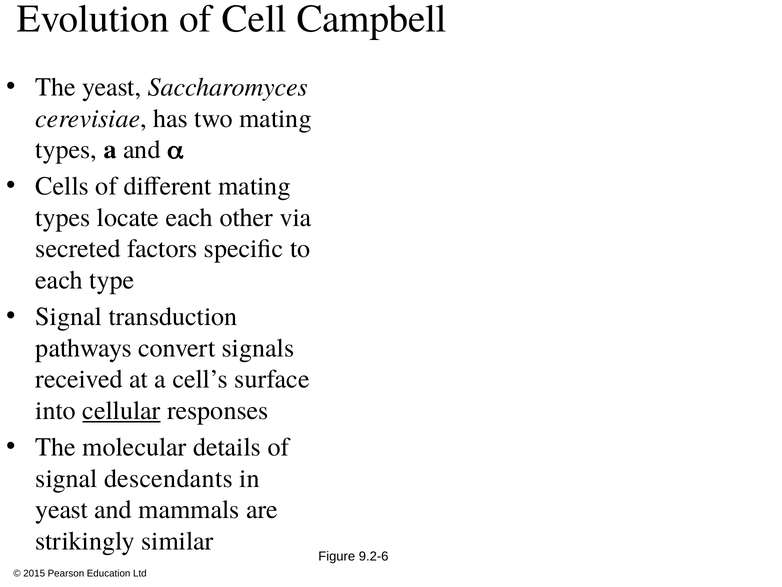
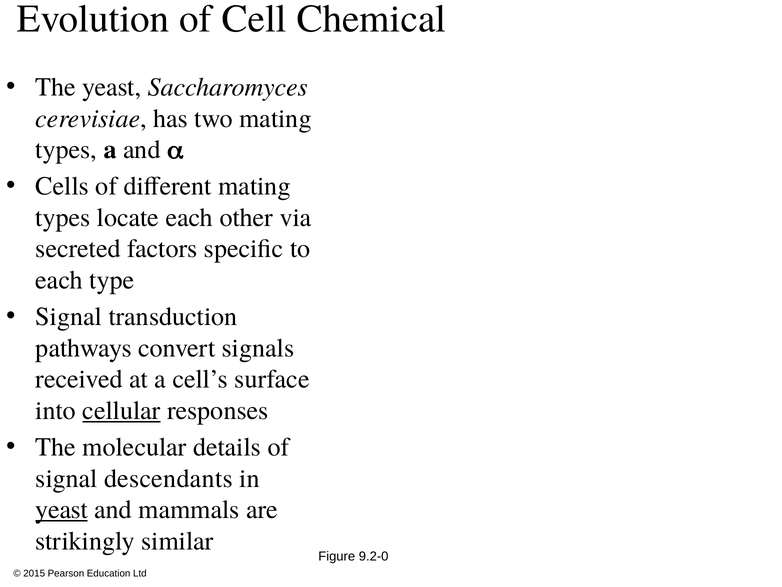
Campbell: Campbell -> Chemical
yeast at (62, 509) underline: none -> present
9.2-6: 9.2-6 -> 9.2-0
